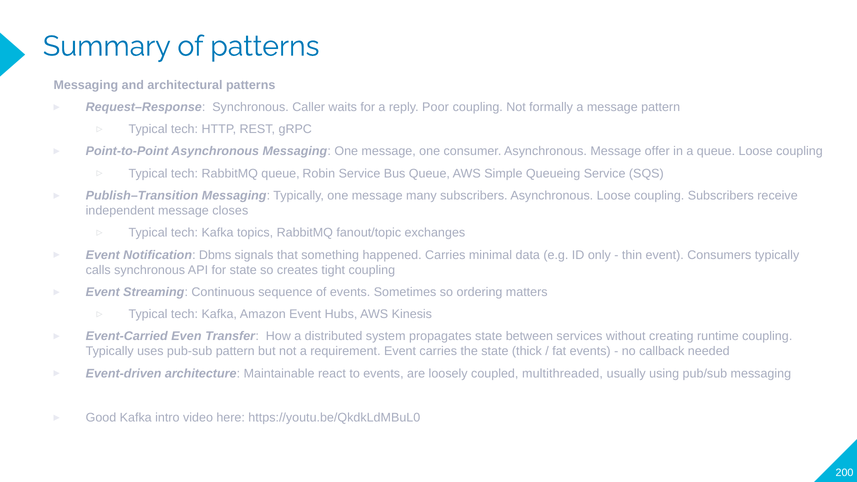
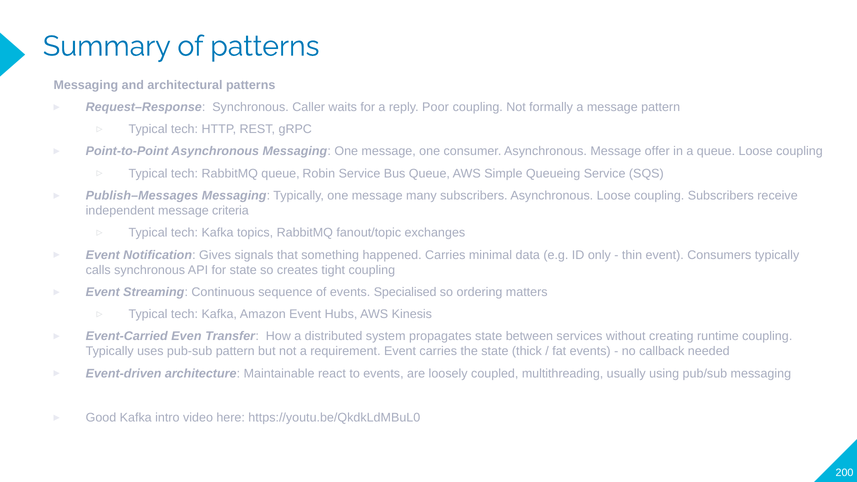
Publish–Transition: Publish–Transition -> Publish–Messages
closes: closes -> criteria
Dbms: Dbms -> Gives
Sometimes: Sometimes -> Specialised
multithreaded: multithreaded -> multithreading
